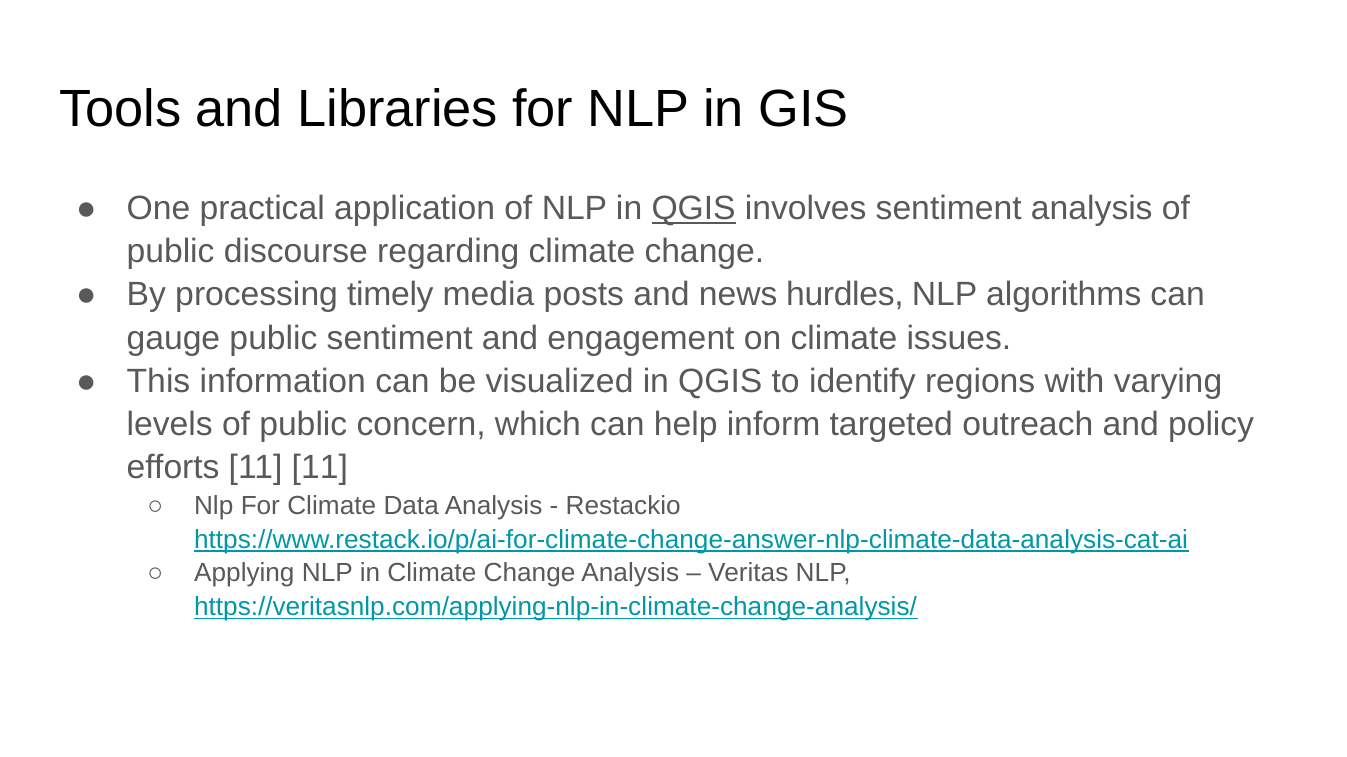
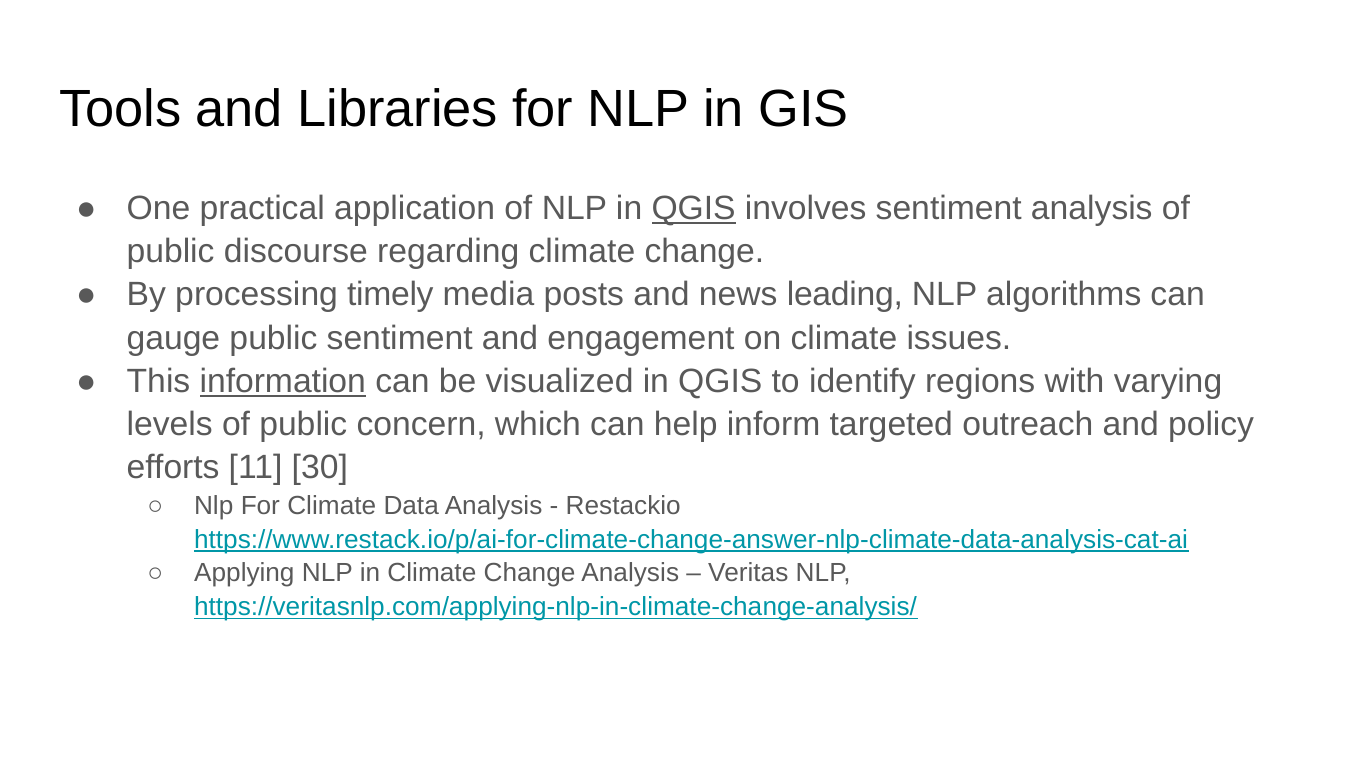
hurdles: hurdles -> leading
information underline: none -> present
11 11: 11 -> 30
